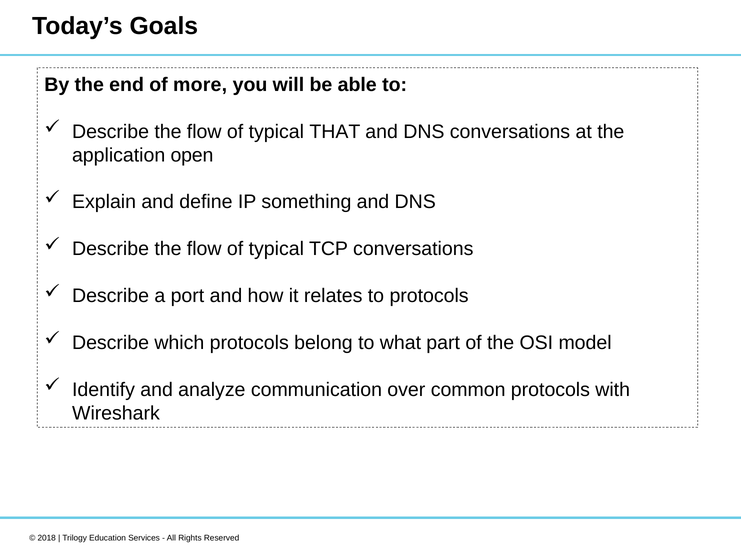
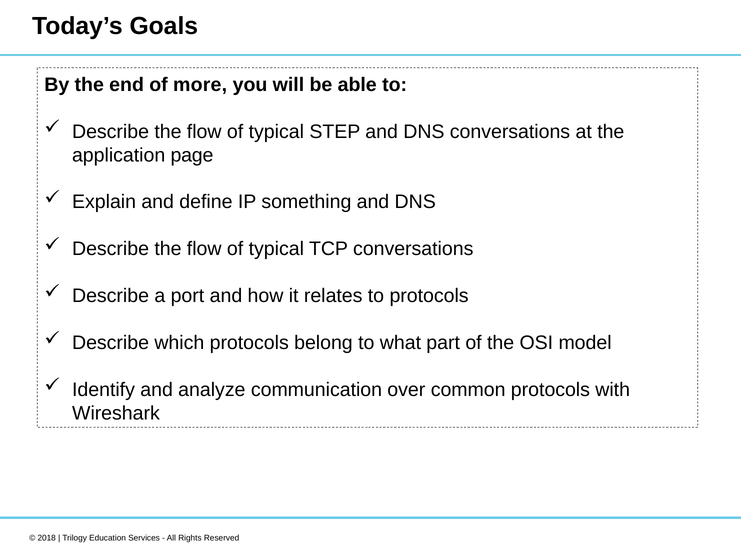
THAT: THAT -> STEP
open: open -> page
